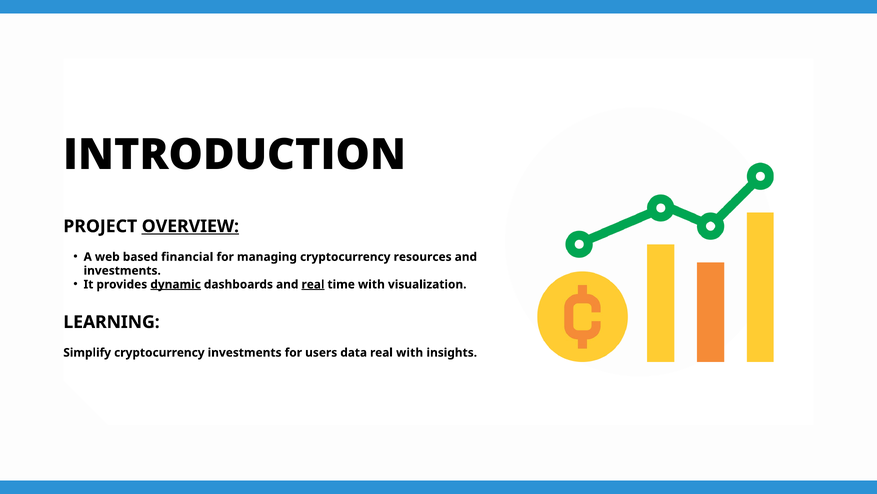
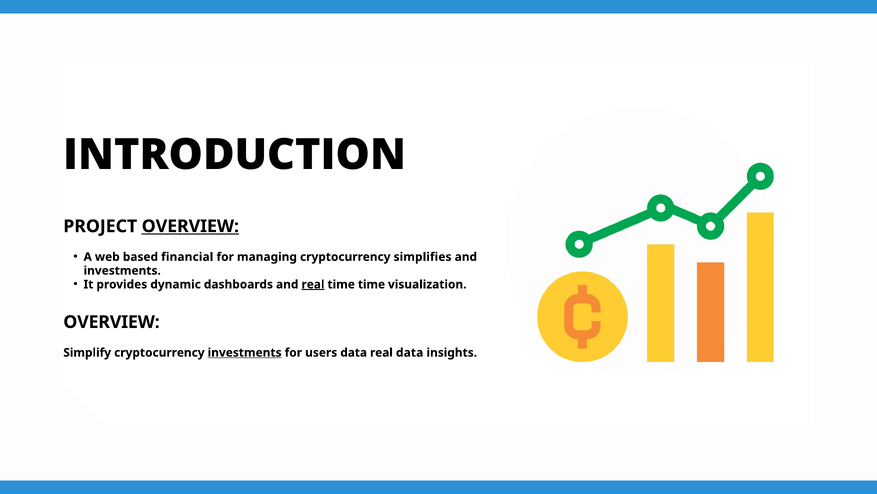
resources: resources -> simplifies
dynamic underline: present -> none
time with: with -> time
LEARNING at (111, 322): LEARNING -> OVERVIEW
investments at (245, 352) underline: none -> present
real with: with -> data
